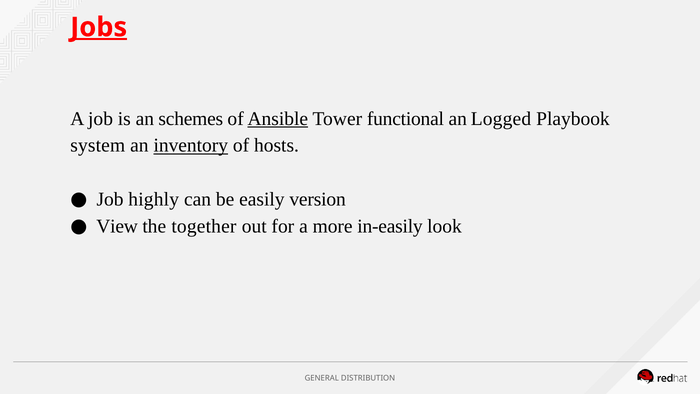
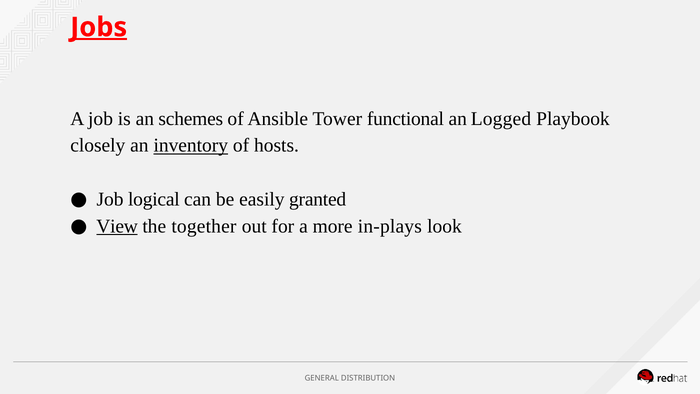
Ansible underline: present -> none
system: system -> closely
highly: highly -> logical
version: version -> granted
View underline: none -> present
in-easily: in-easily -> in-plays
